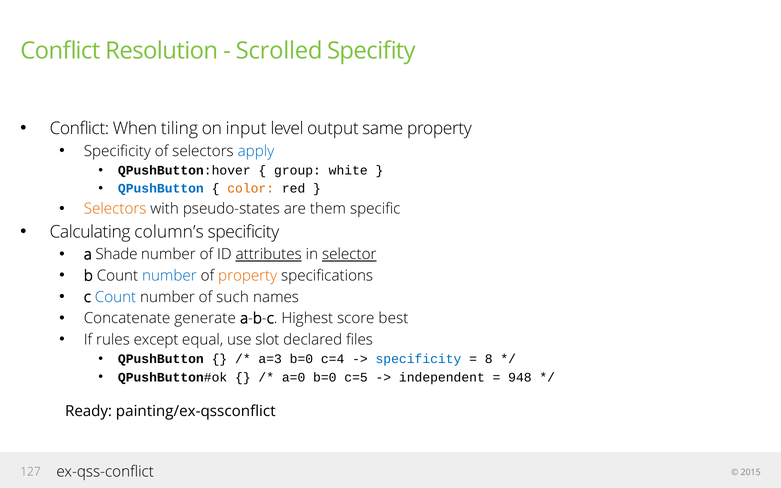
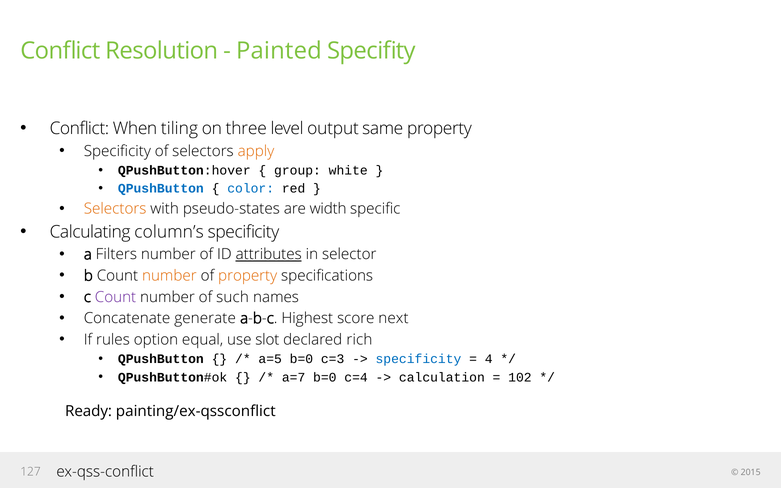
Scrolled: Scrolled -> Painted
input: input -> three
apply colour: blue -> orange
color colour: orange -> blue
them: them -> width
Shade: Shade -> Filters
selector underline: present -> none
number at (169, 276) colour: blue -> orange
Count at (116, 297) colour: blue -> purple
best: best -> next
except: except -> option
files: files -> rich
a=3: a=3 -> a=5
c=4: c=4 -> c=3
8: 8 -> 4
a=0: a=0 -> a=7
c=5: c=5 -> c=4
independent: independent -> calculation
948: 948 -> 102
